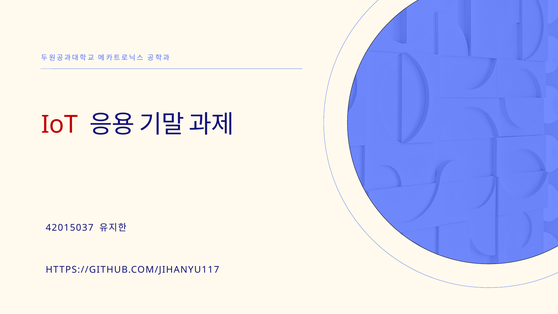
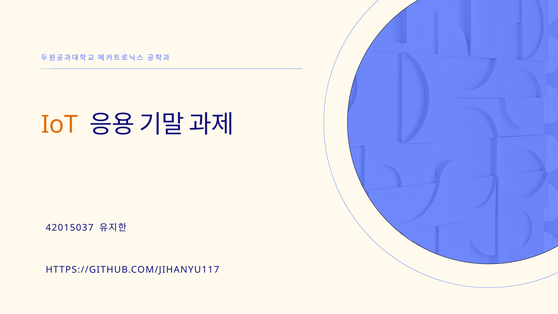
IoT colour: red -> orange
